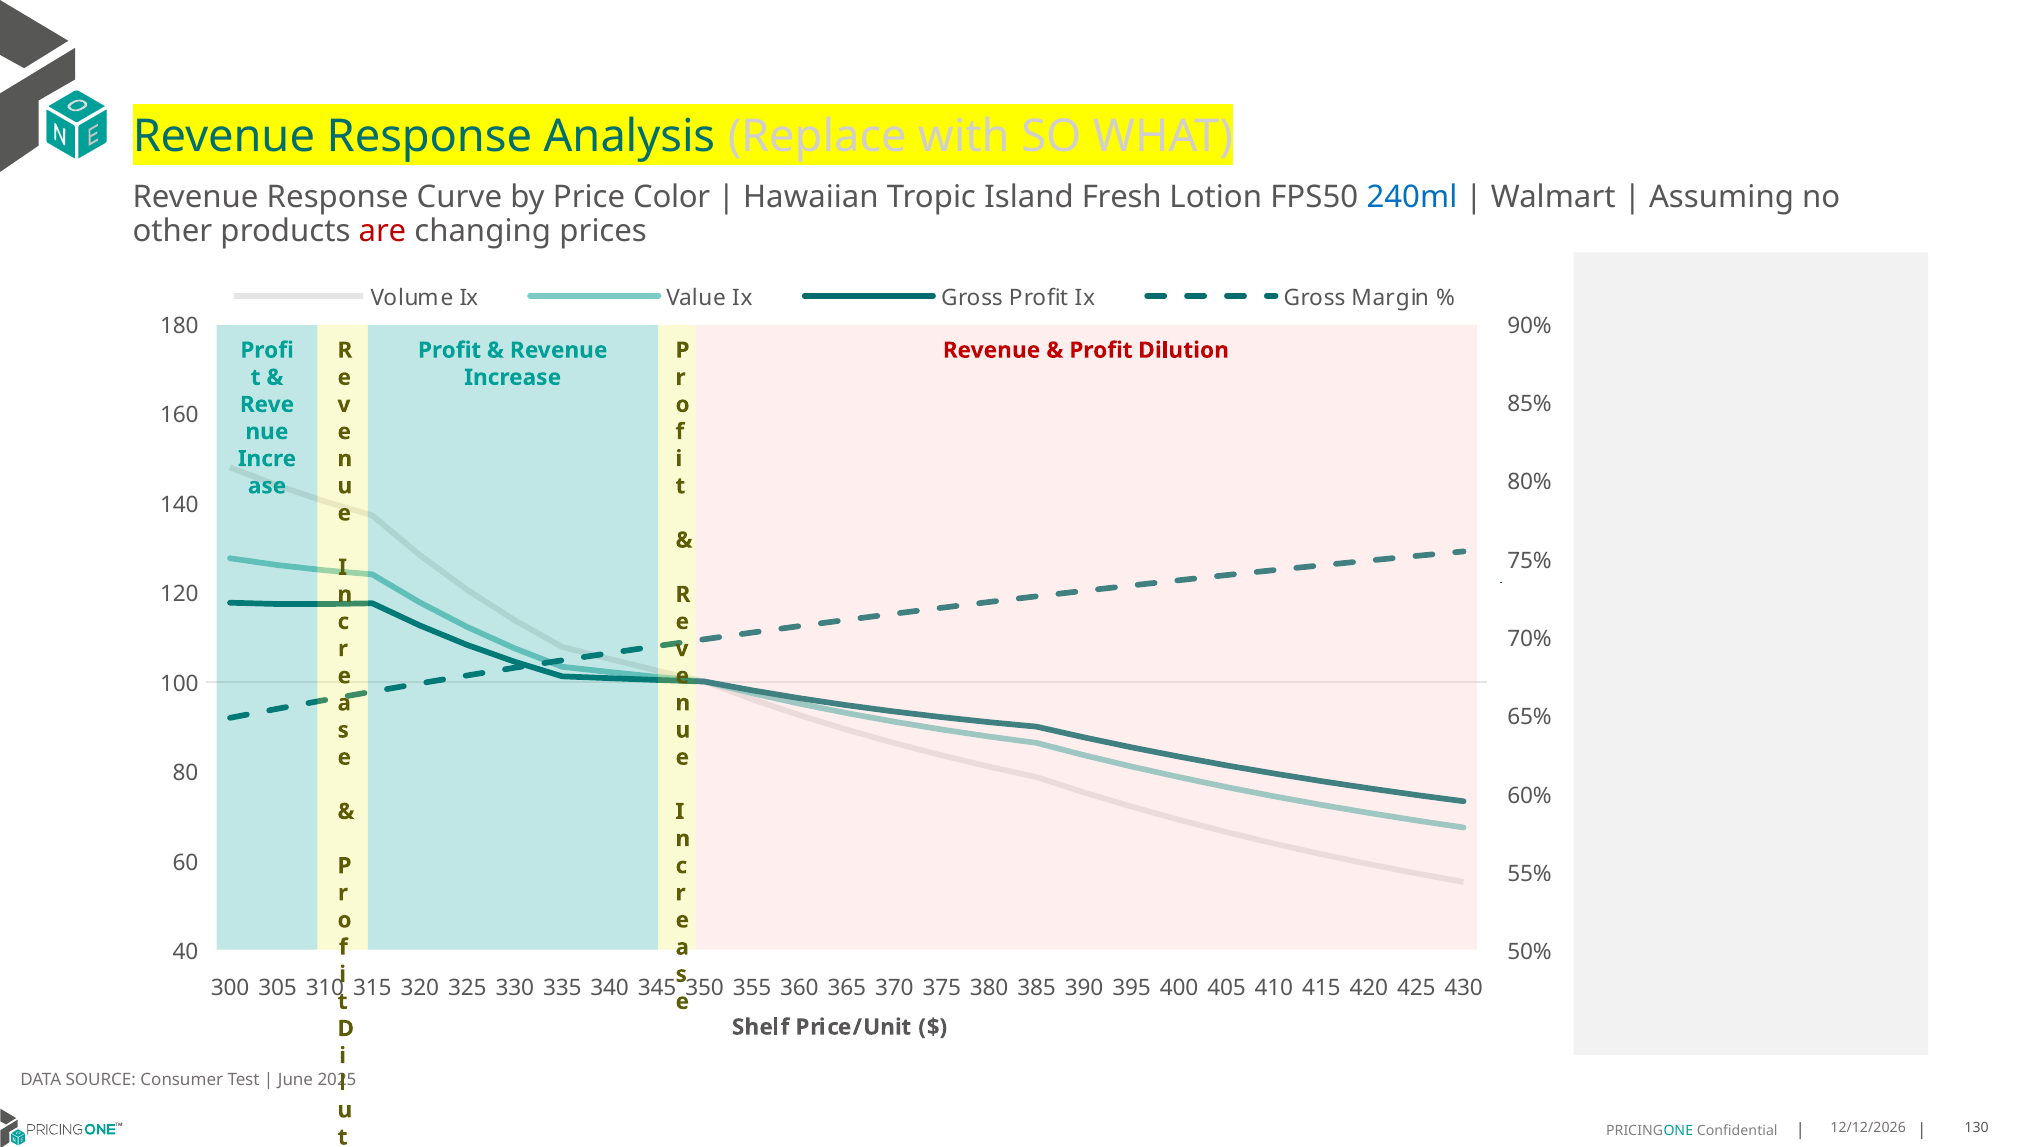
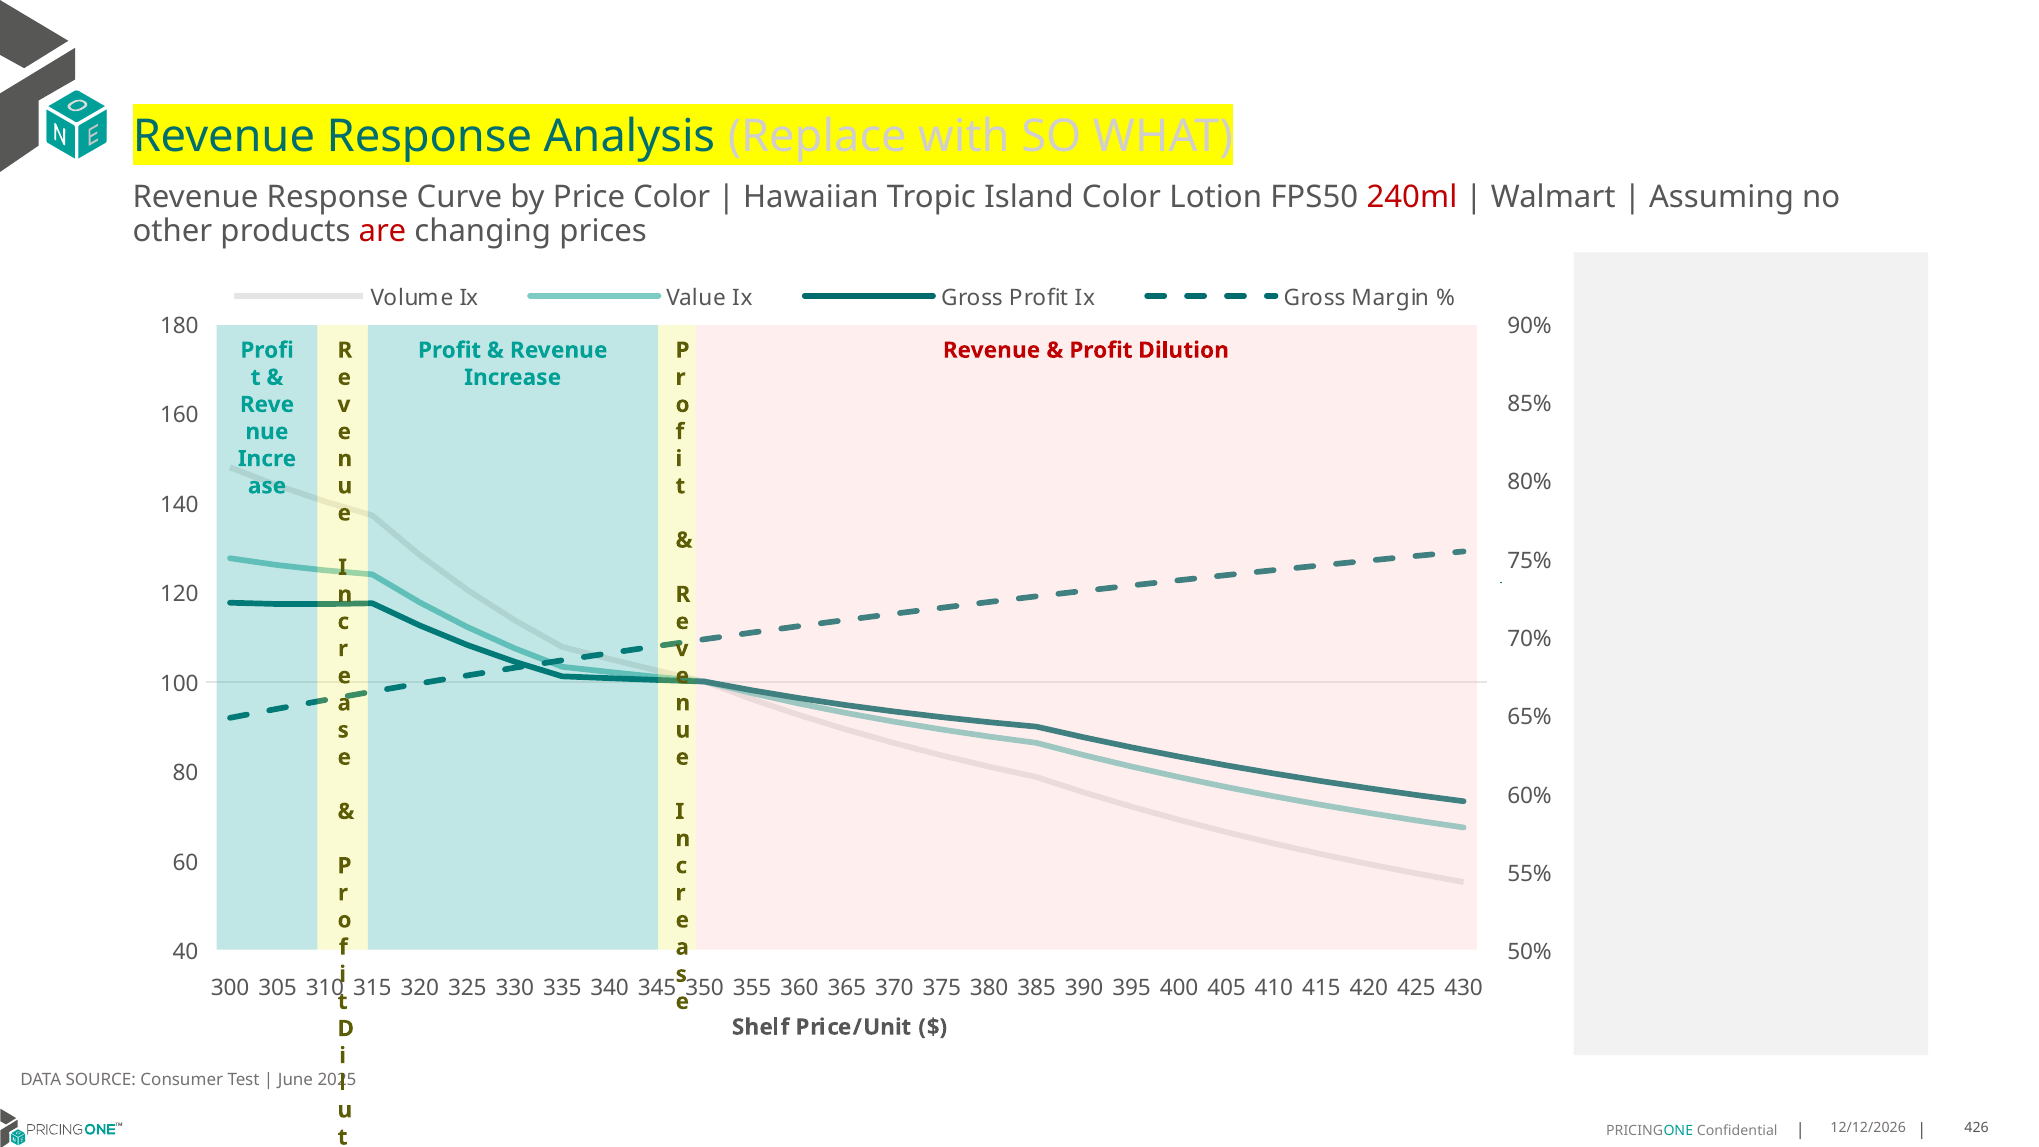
Island Fresh: Fresh -> Color
240ml colour: blue -> red
130: 130 -> 426
